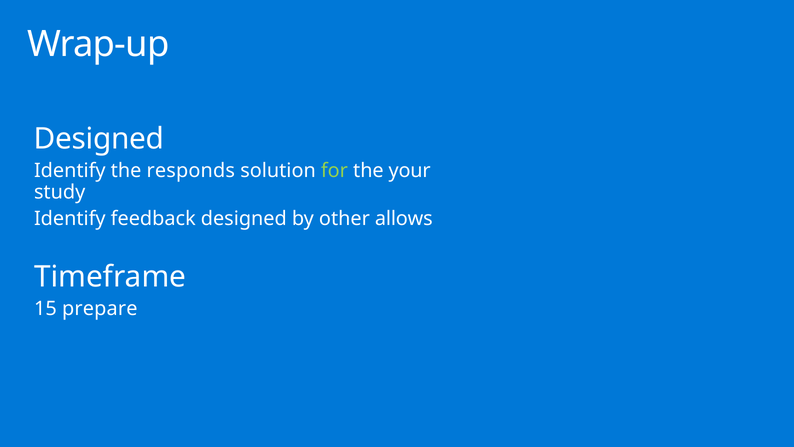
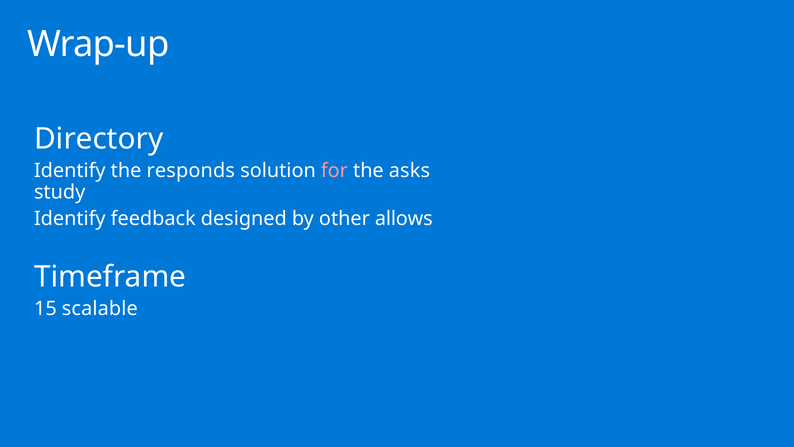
Designed at (99, 139): Designed -> Directory
for colour: light green -> pink
your: your -> asks
prepare: prepare -> scalable
